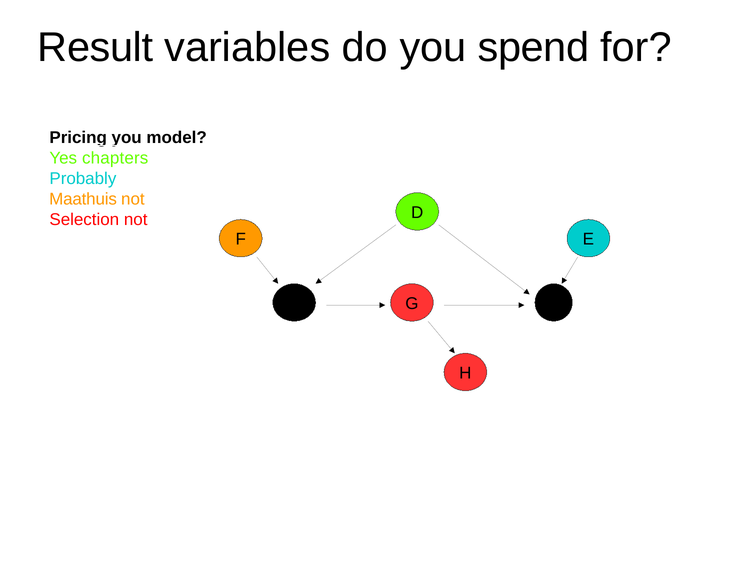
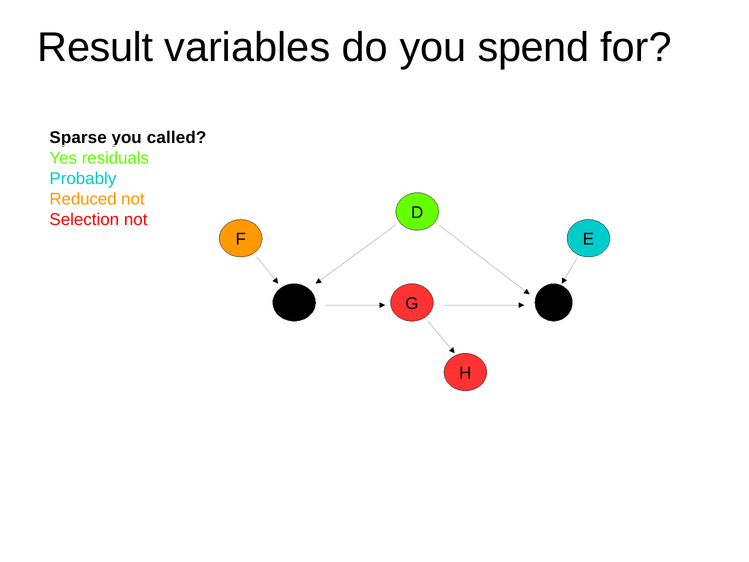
Pricing: Pricing -> Sparse
model: model -> called
chapters: chapters -> residuals
Maathuis: Maathuis -> Reduced
